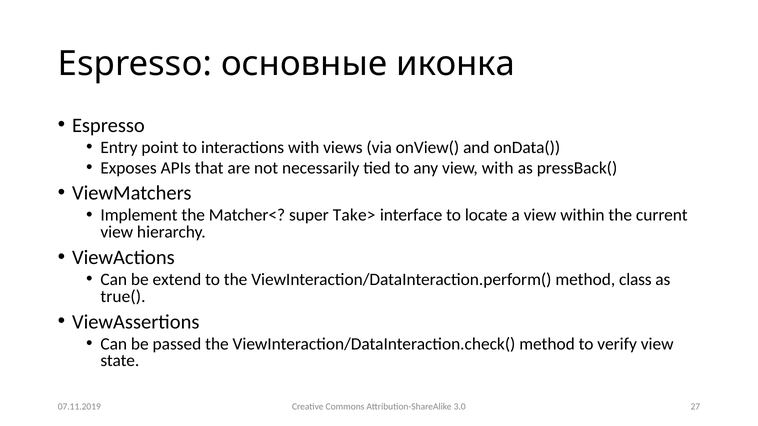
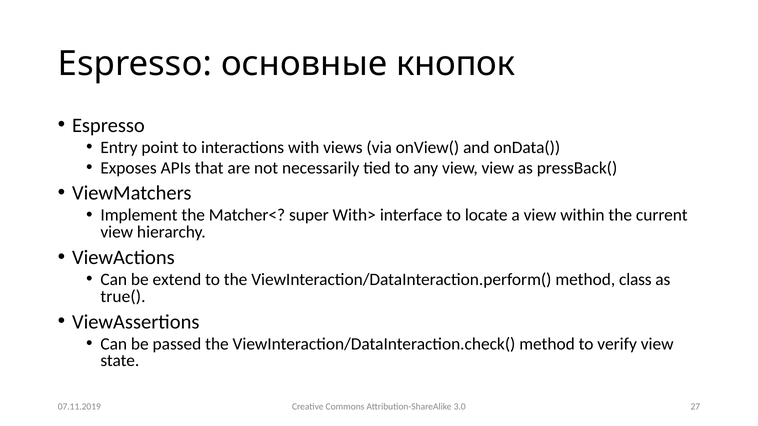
иконка: иконка -> кнопок
view with: with -> view
Take>: Take> -> With>
